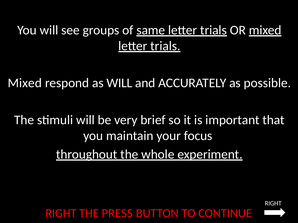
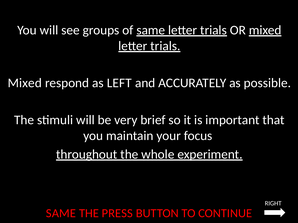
as WILL: WILL -> LEFT
RIGHT at (61, 214): RIGHT -> SAME
